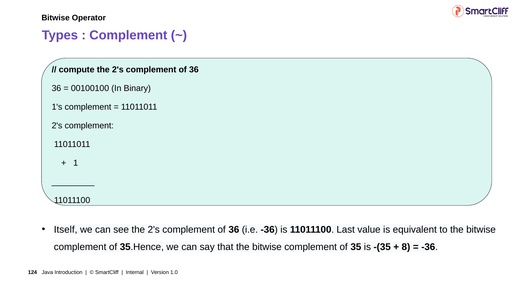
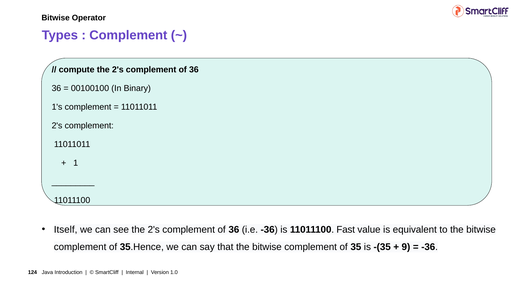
Last: Last -> Fast
8: 8 -> 9
